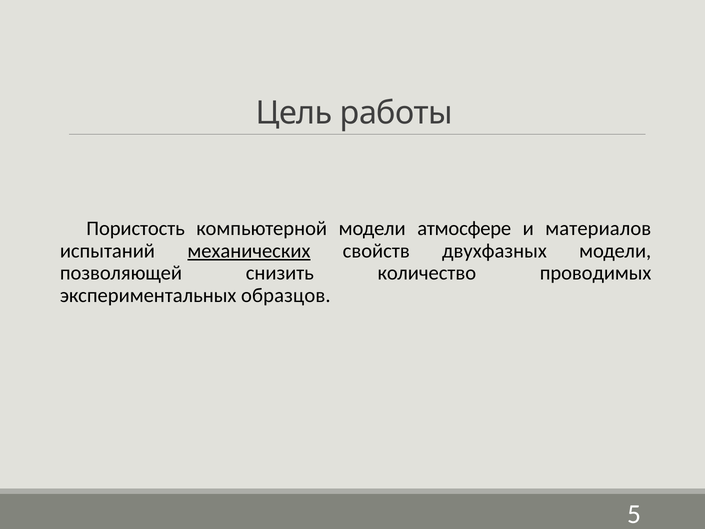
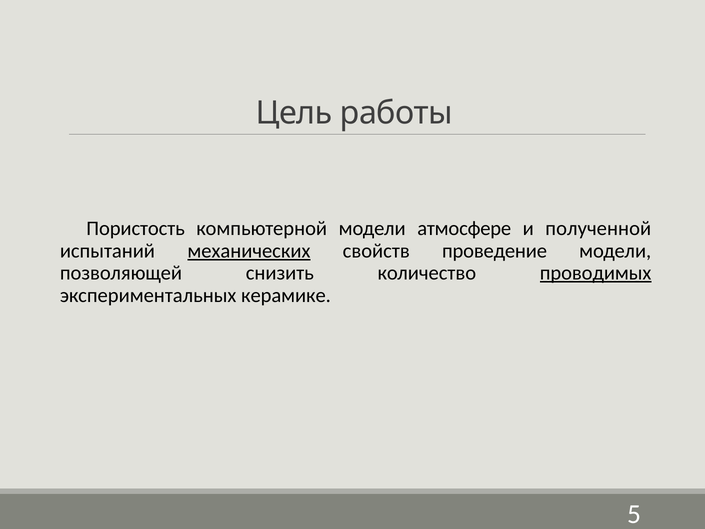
материалов: материалов -> полученной
двухфазных: двухфазных -> проведение
проводимых underline: none -> present
образцов: образцов -> керамике
